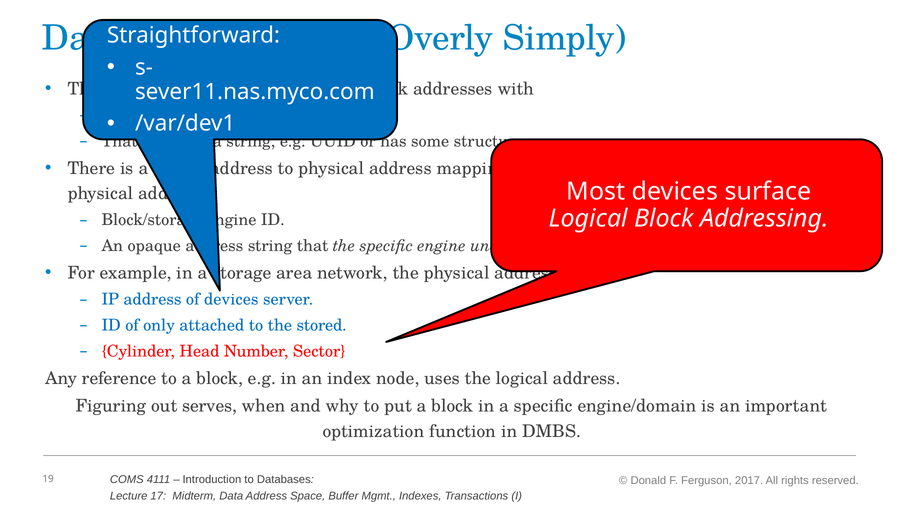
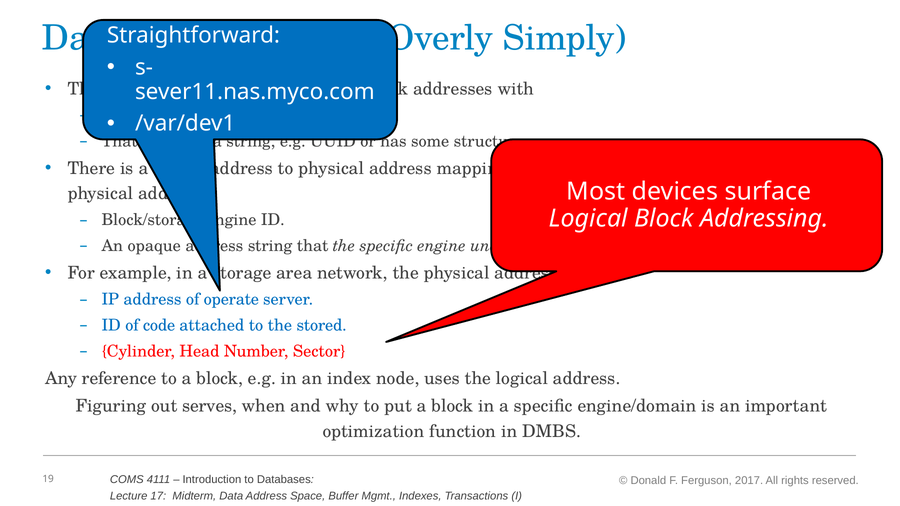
of devices: devices -> operate
only: only -> code
